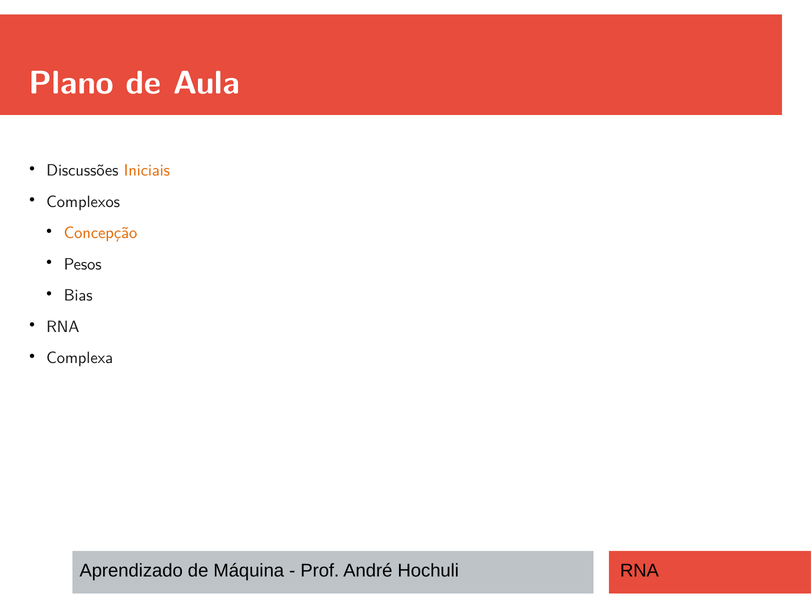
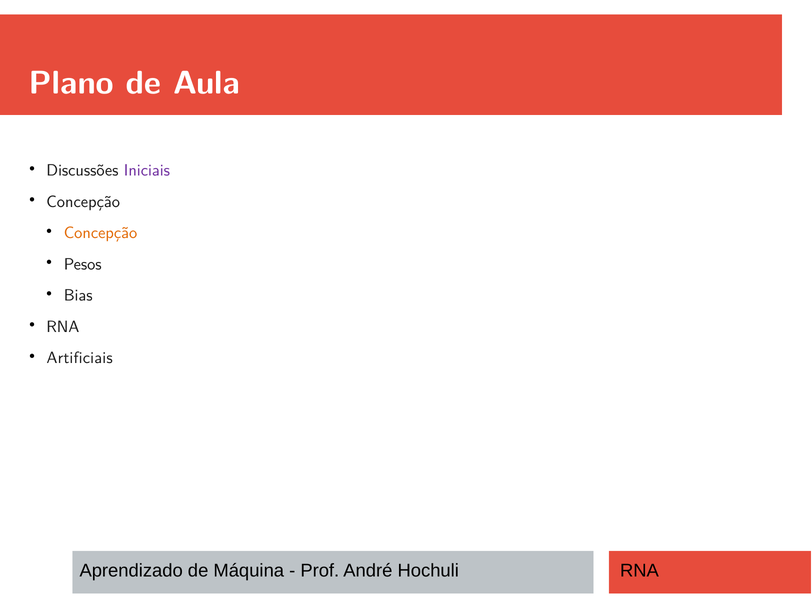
Iniciais colour: orange -> purple
Complexos at (83, 202): Complexos -> Concepção
Complexa: Complexa -> Artificiais
